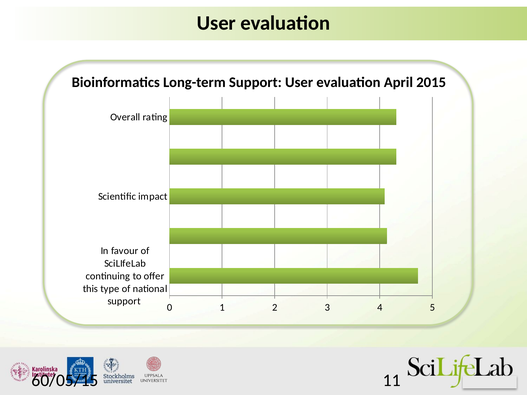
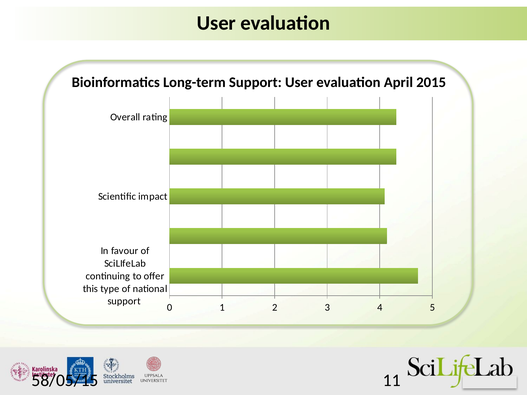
60/05/15: 60/05/15 -> 58/05/15
